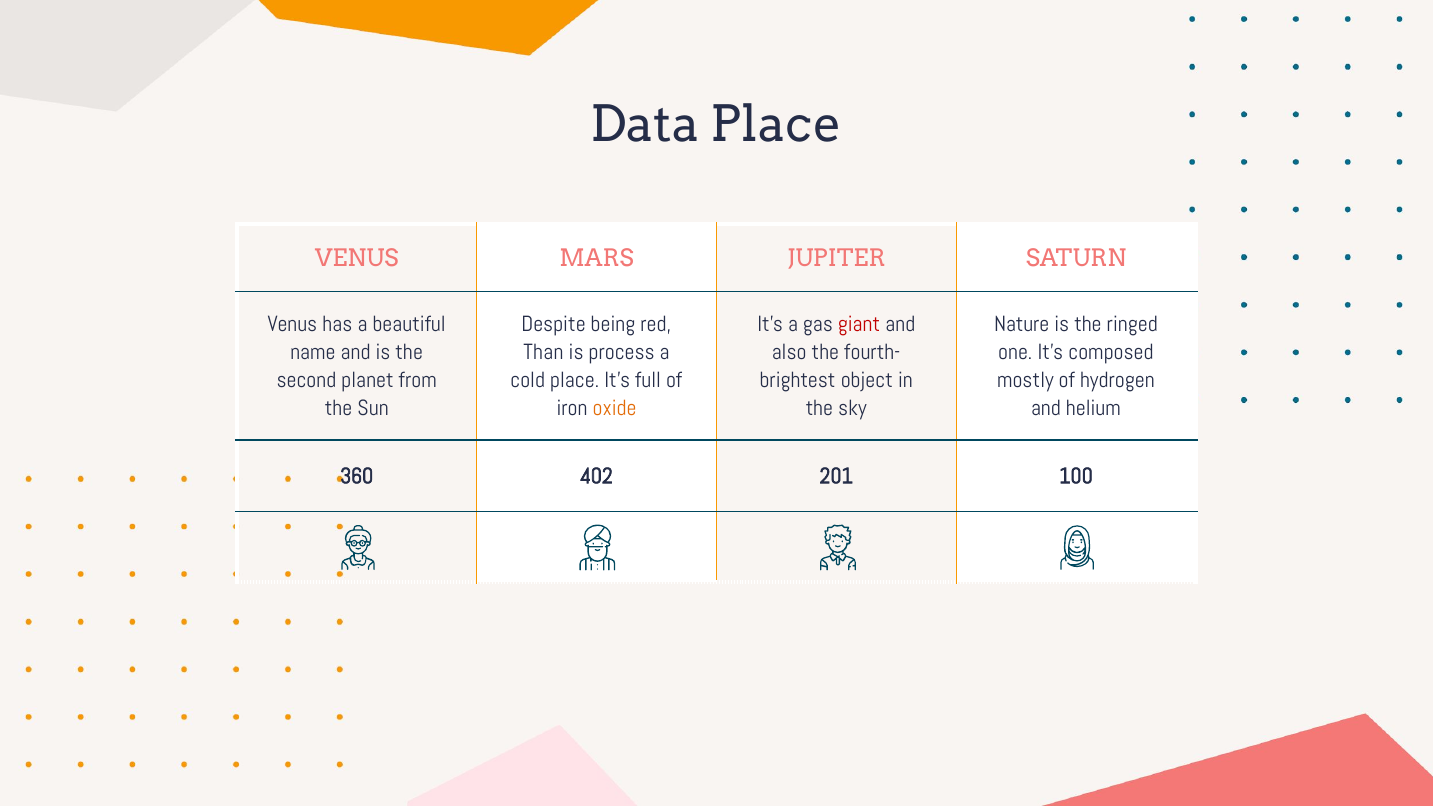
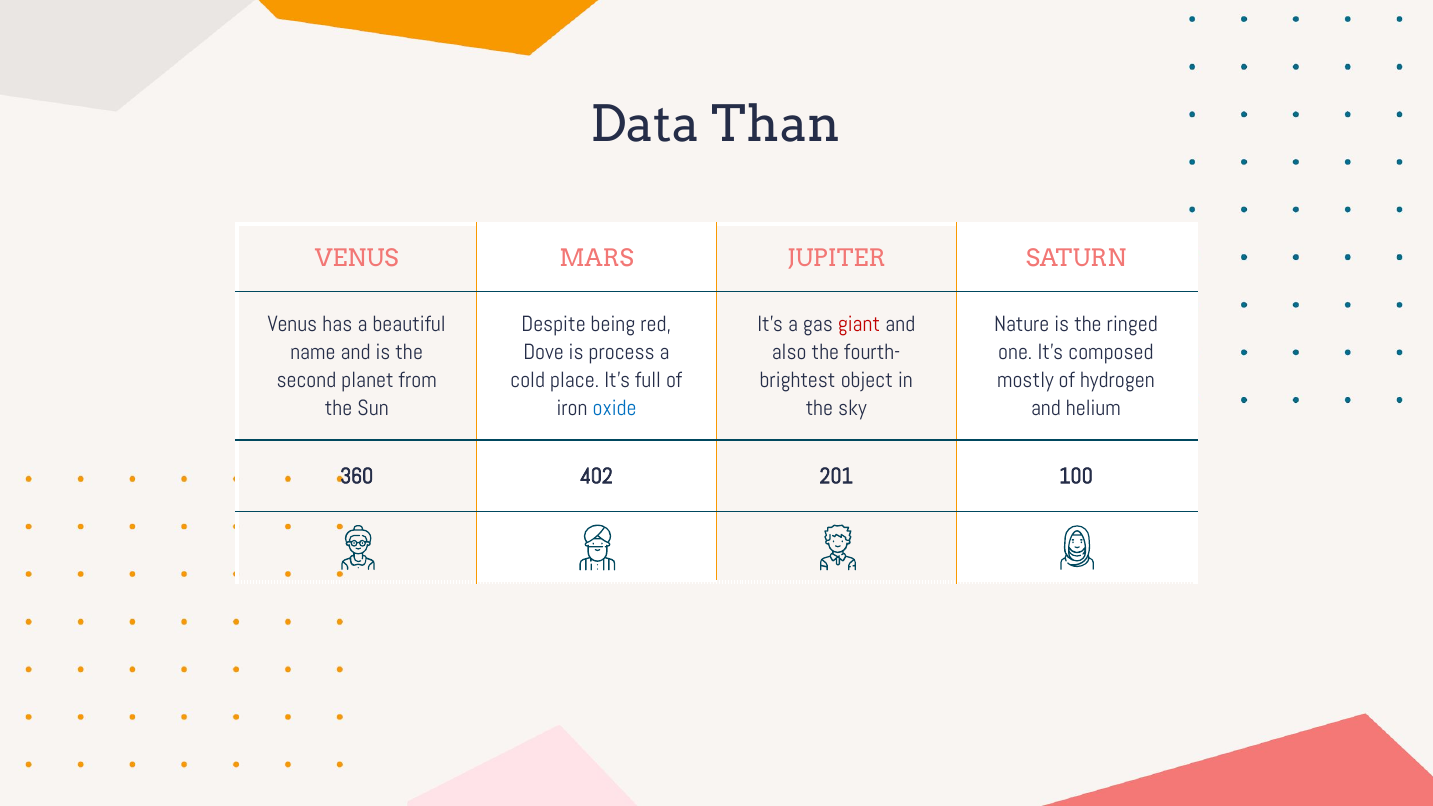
Data Place: Place -> Than
Than: Than -> Dove
oxide colour: orange -> blue
